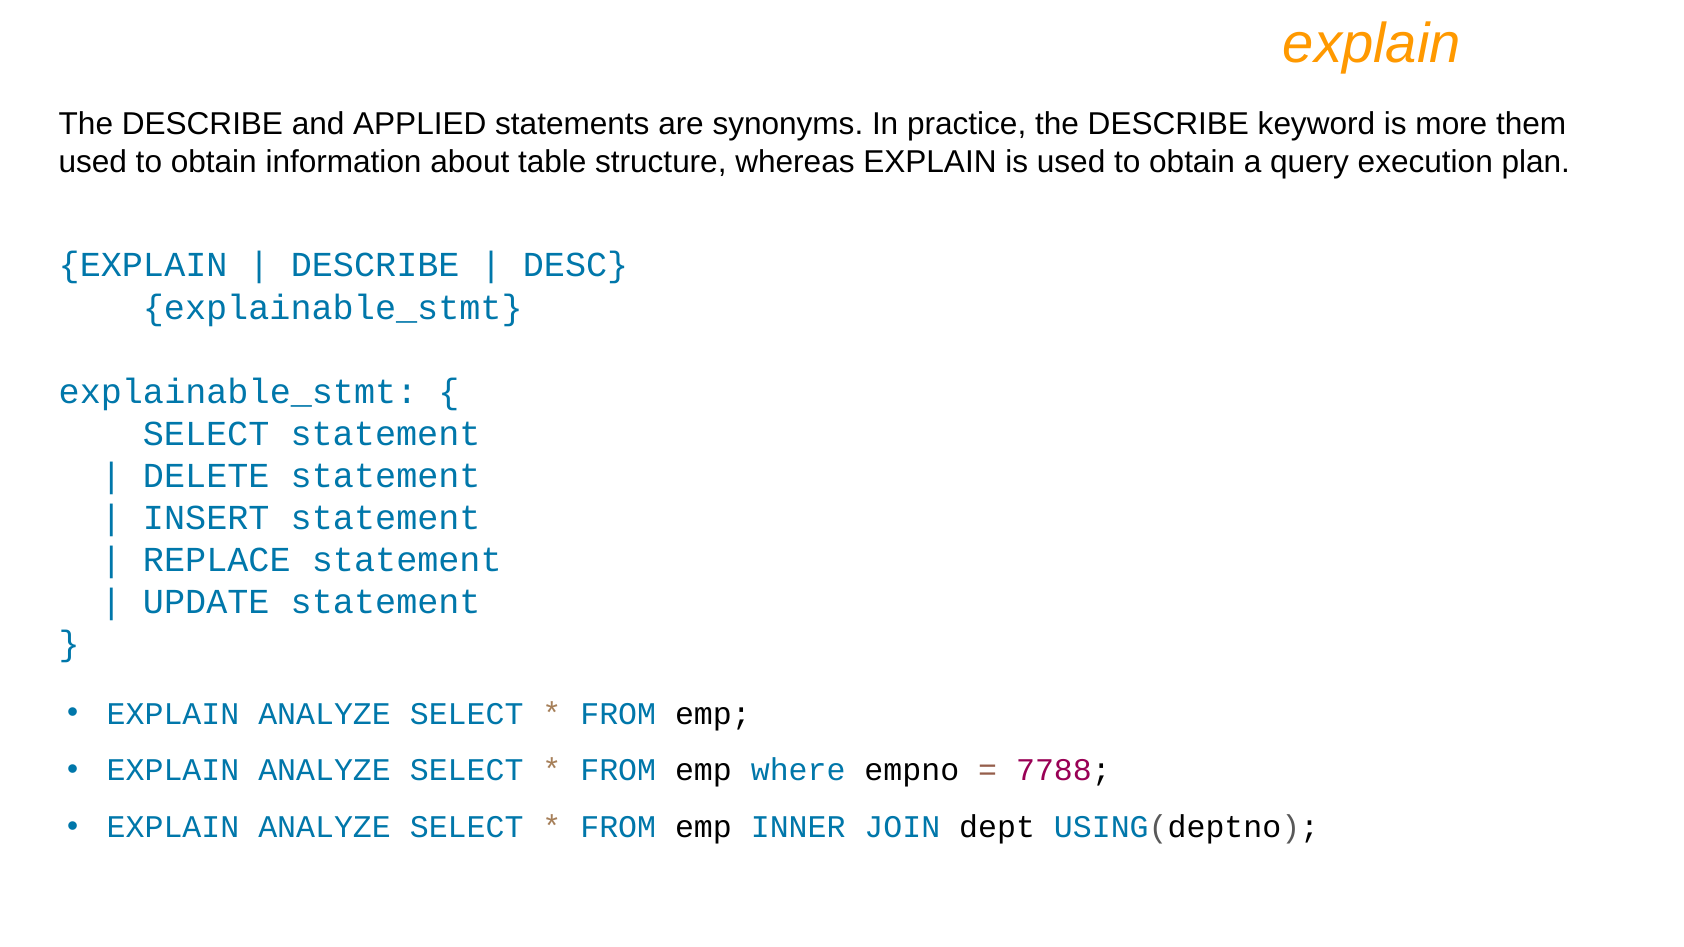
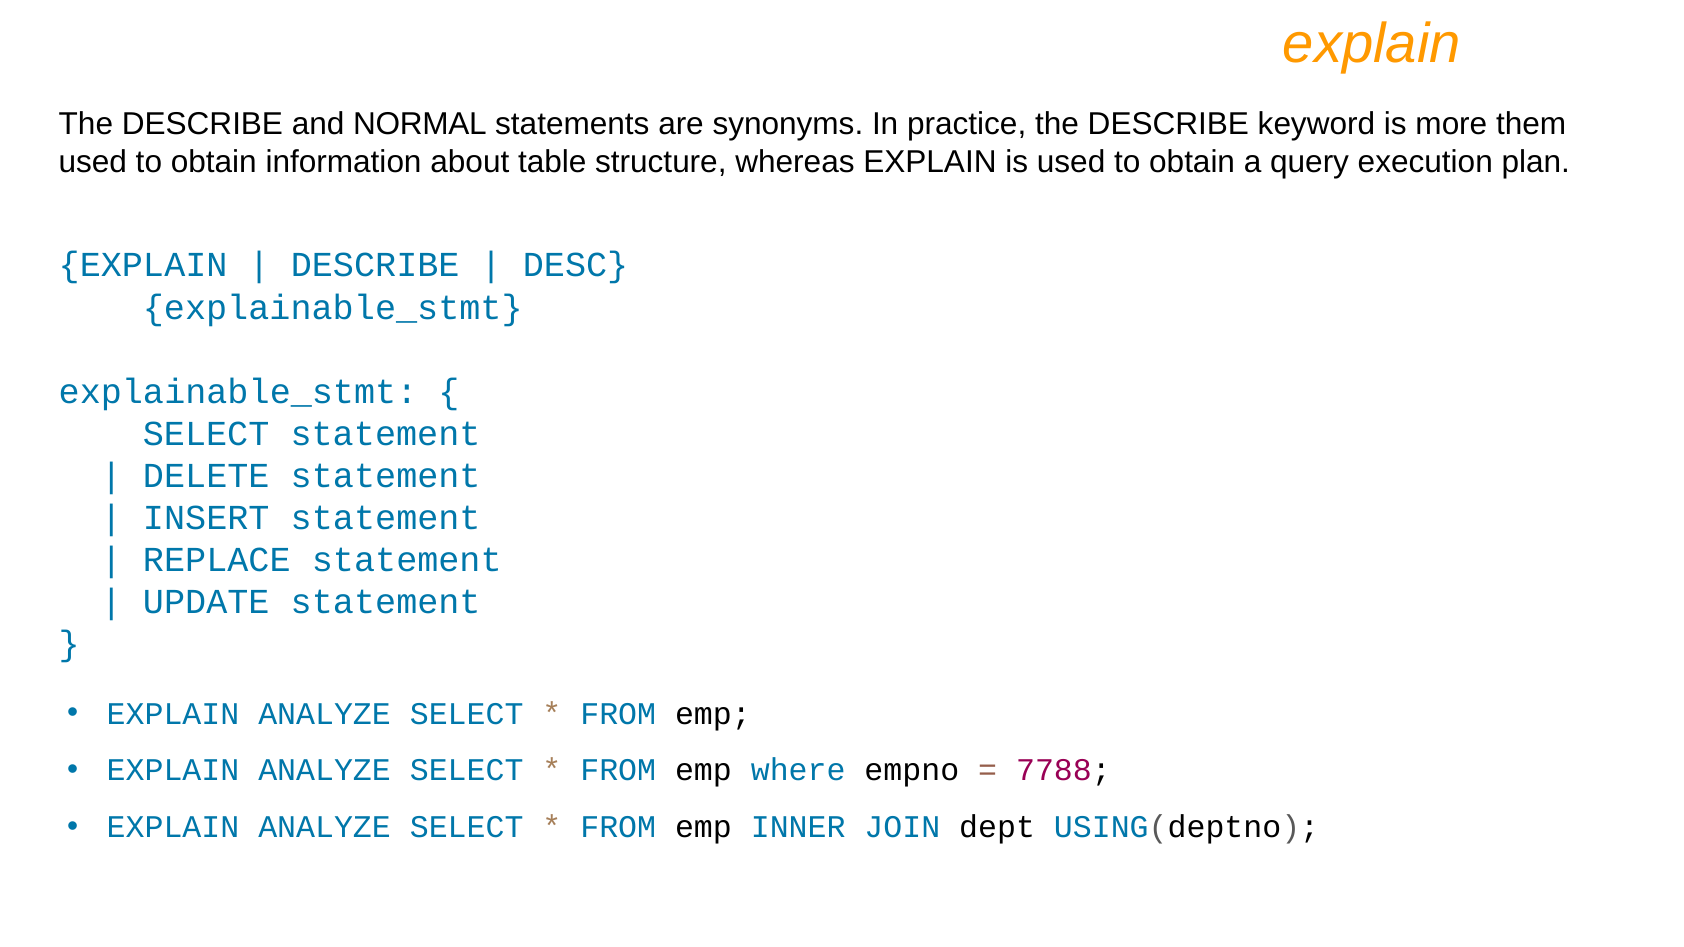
APPLIED: APPLIED -> NORMAL
